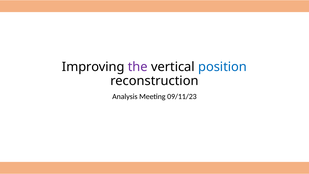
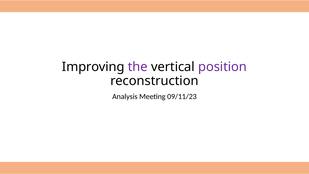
position colour: blue -> purple
